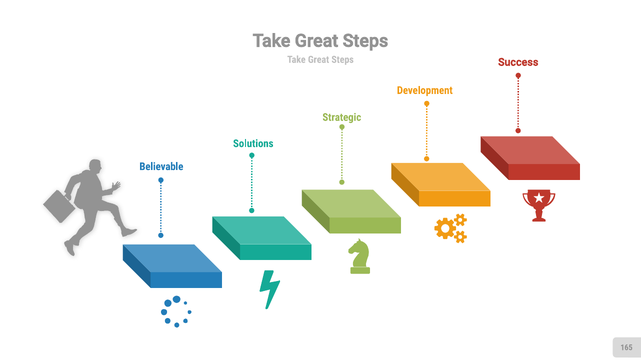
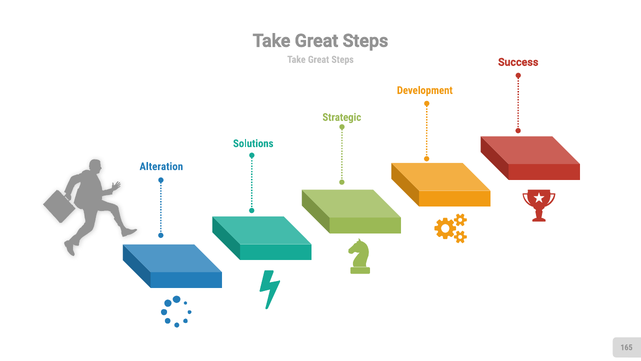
Believable: Believable -> Alteration
